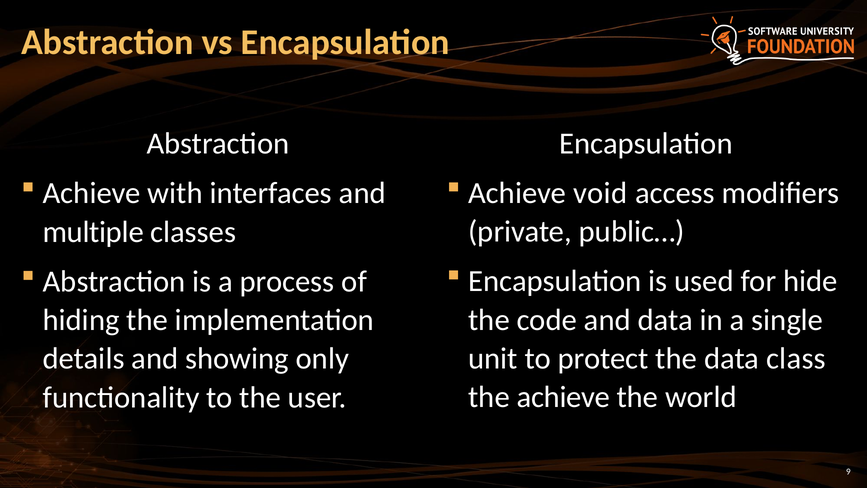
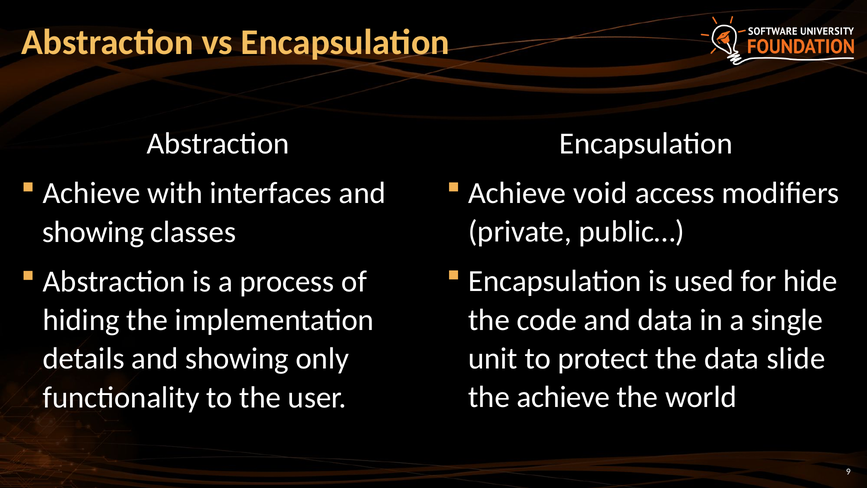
multiple at (93, 232): multiple -> showing
class: class -> slide
